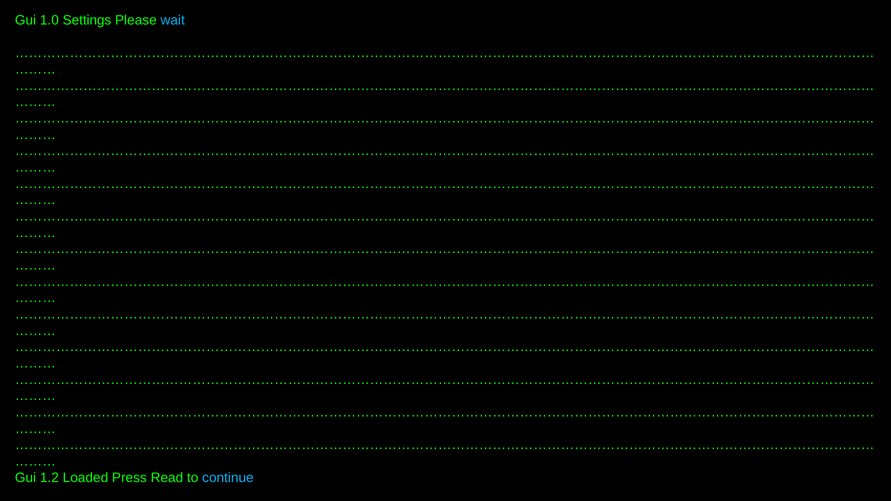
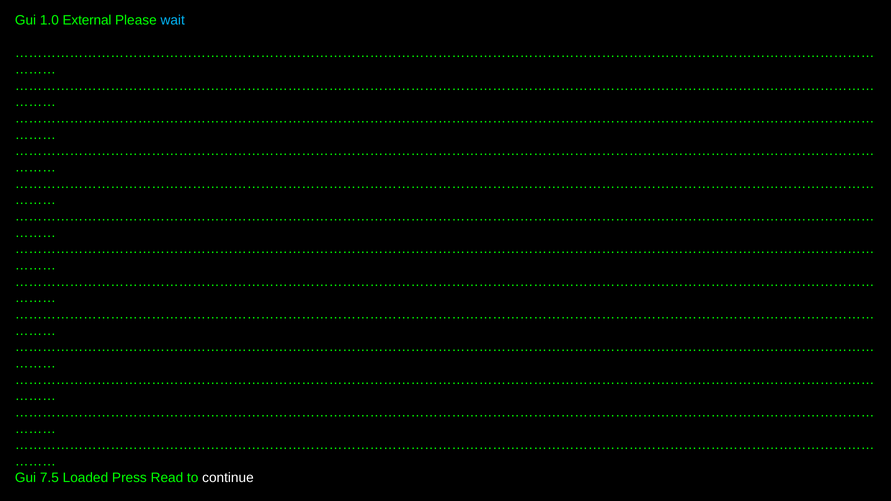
Settings: Settings -> External
1.2: 1.2 -> 7.5
continue colour: light blue -> white
